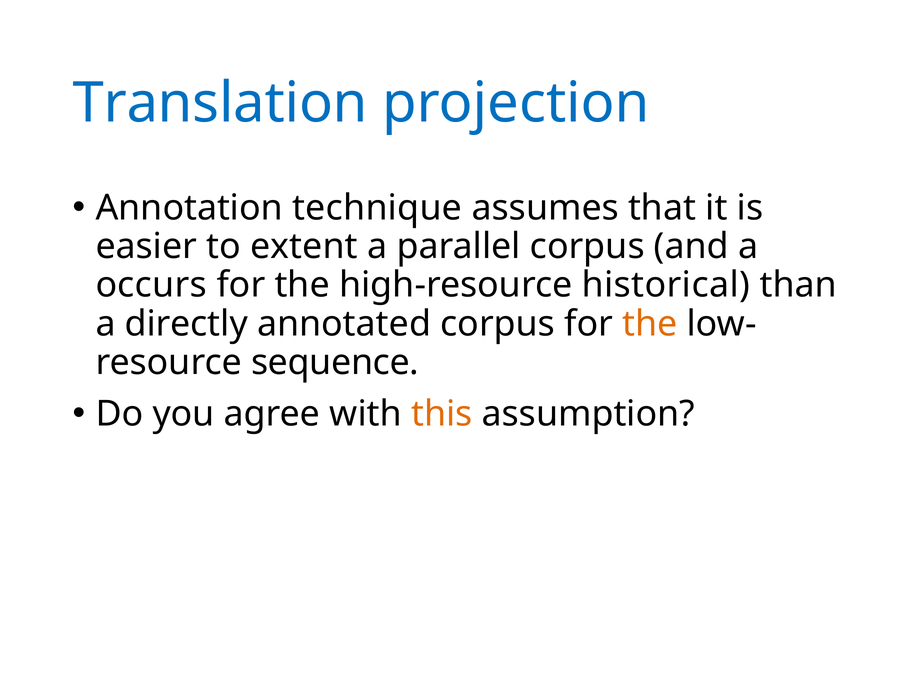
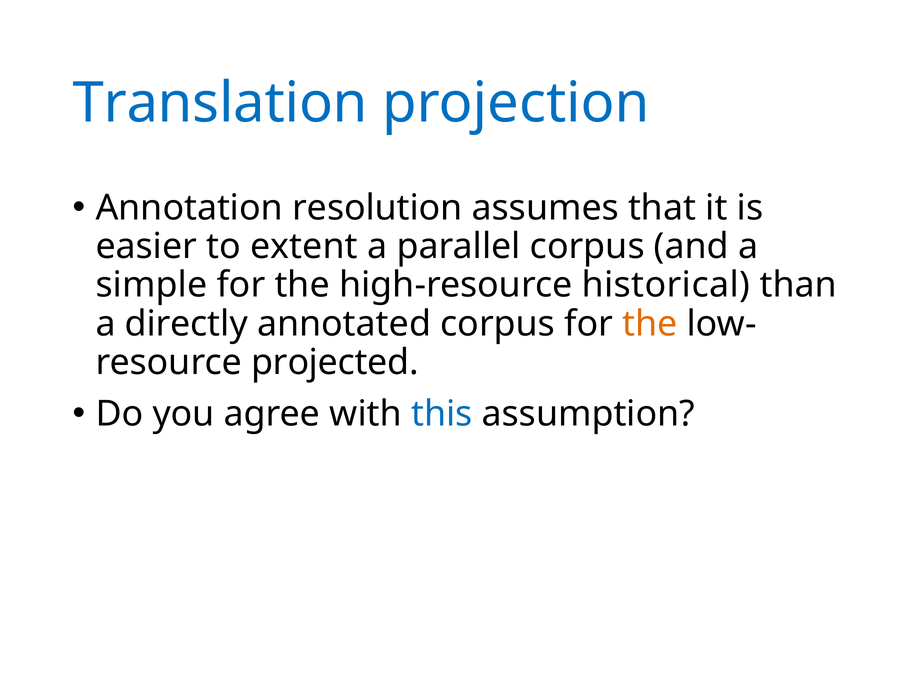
technique: technique -> resolution
occurs: occurs -> simple
sequence: sequence -> projected
this colour: orange -> blue
